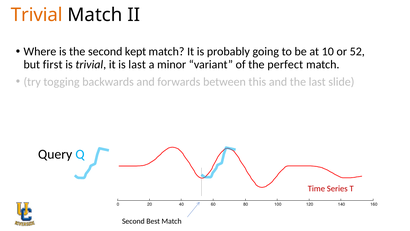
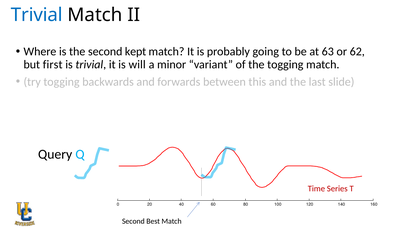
Trivial at (37, 15) colour: orange -> blue
10: 10 -> 63
52: 52 -> 62
is last: last -> will
the perfect: perfect -> togging
